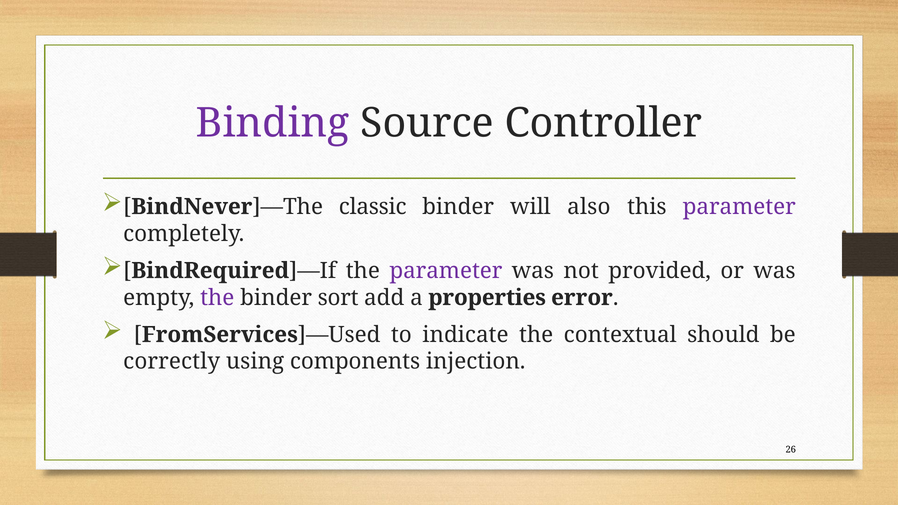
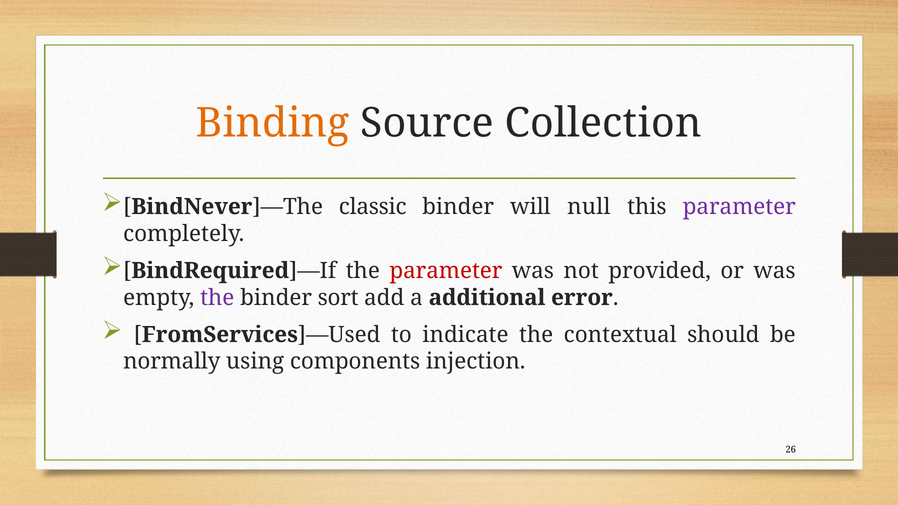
Binding colour: purple -> orange
Controller: Controller -> Collection
also: also -> null
parameter at (446, 271) colour: purple -> red
properties: properties -> additional
correctly: correctly -> normally
